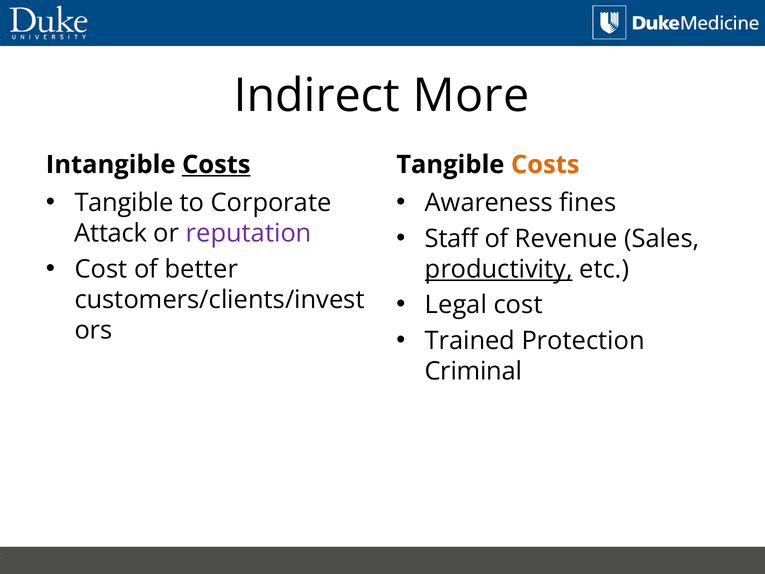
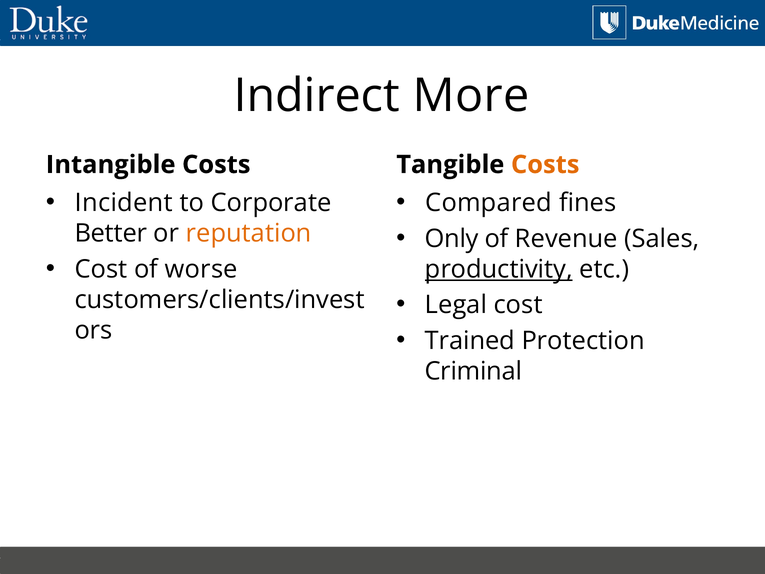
Costs at (216, 165) underline: present -> none
Tangible at (124, 203): Tangible -> Incident
Awareness: Awareness -> Compared
Attack: Attack -> Better
reputation colour: purple -> orange
Staff: Staff -> Only
better: better -> worse
